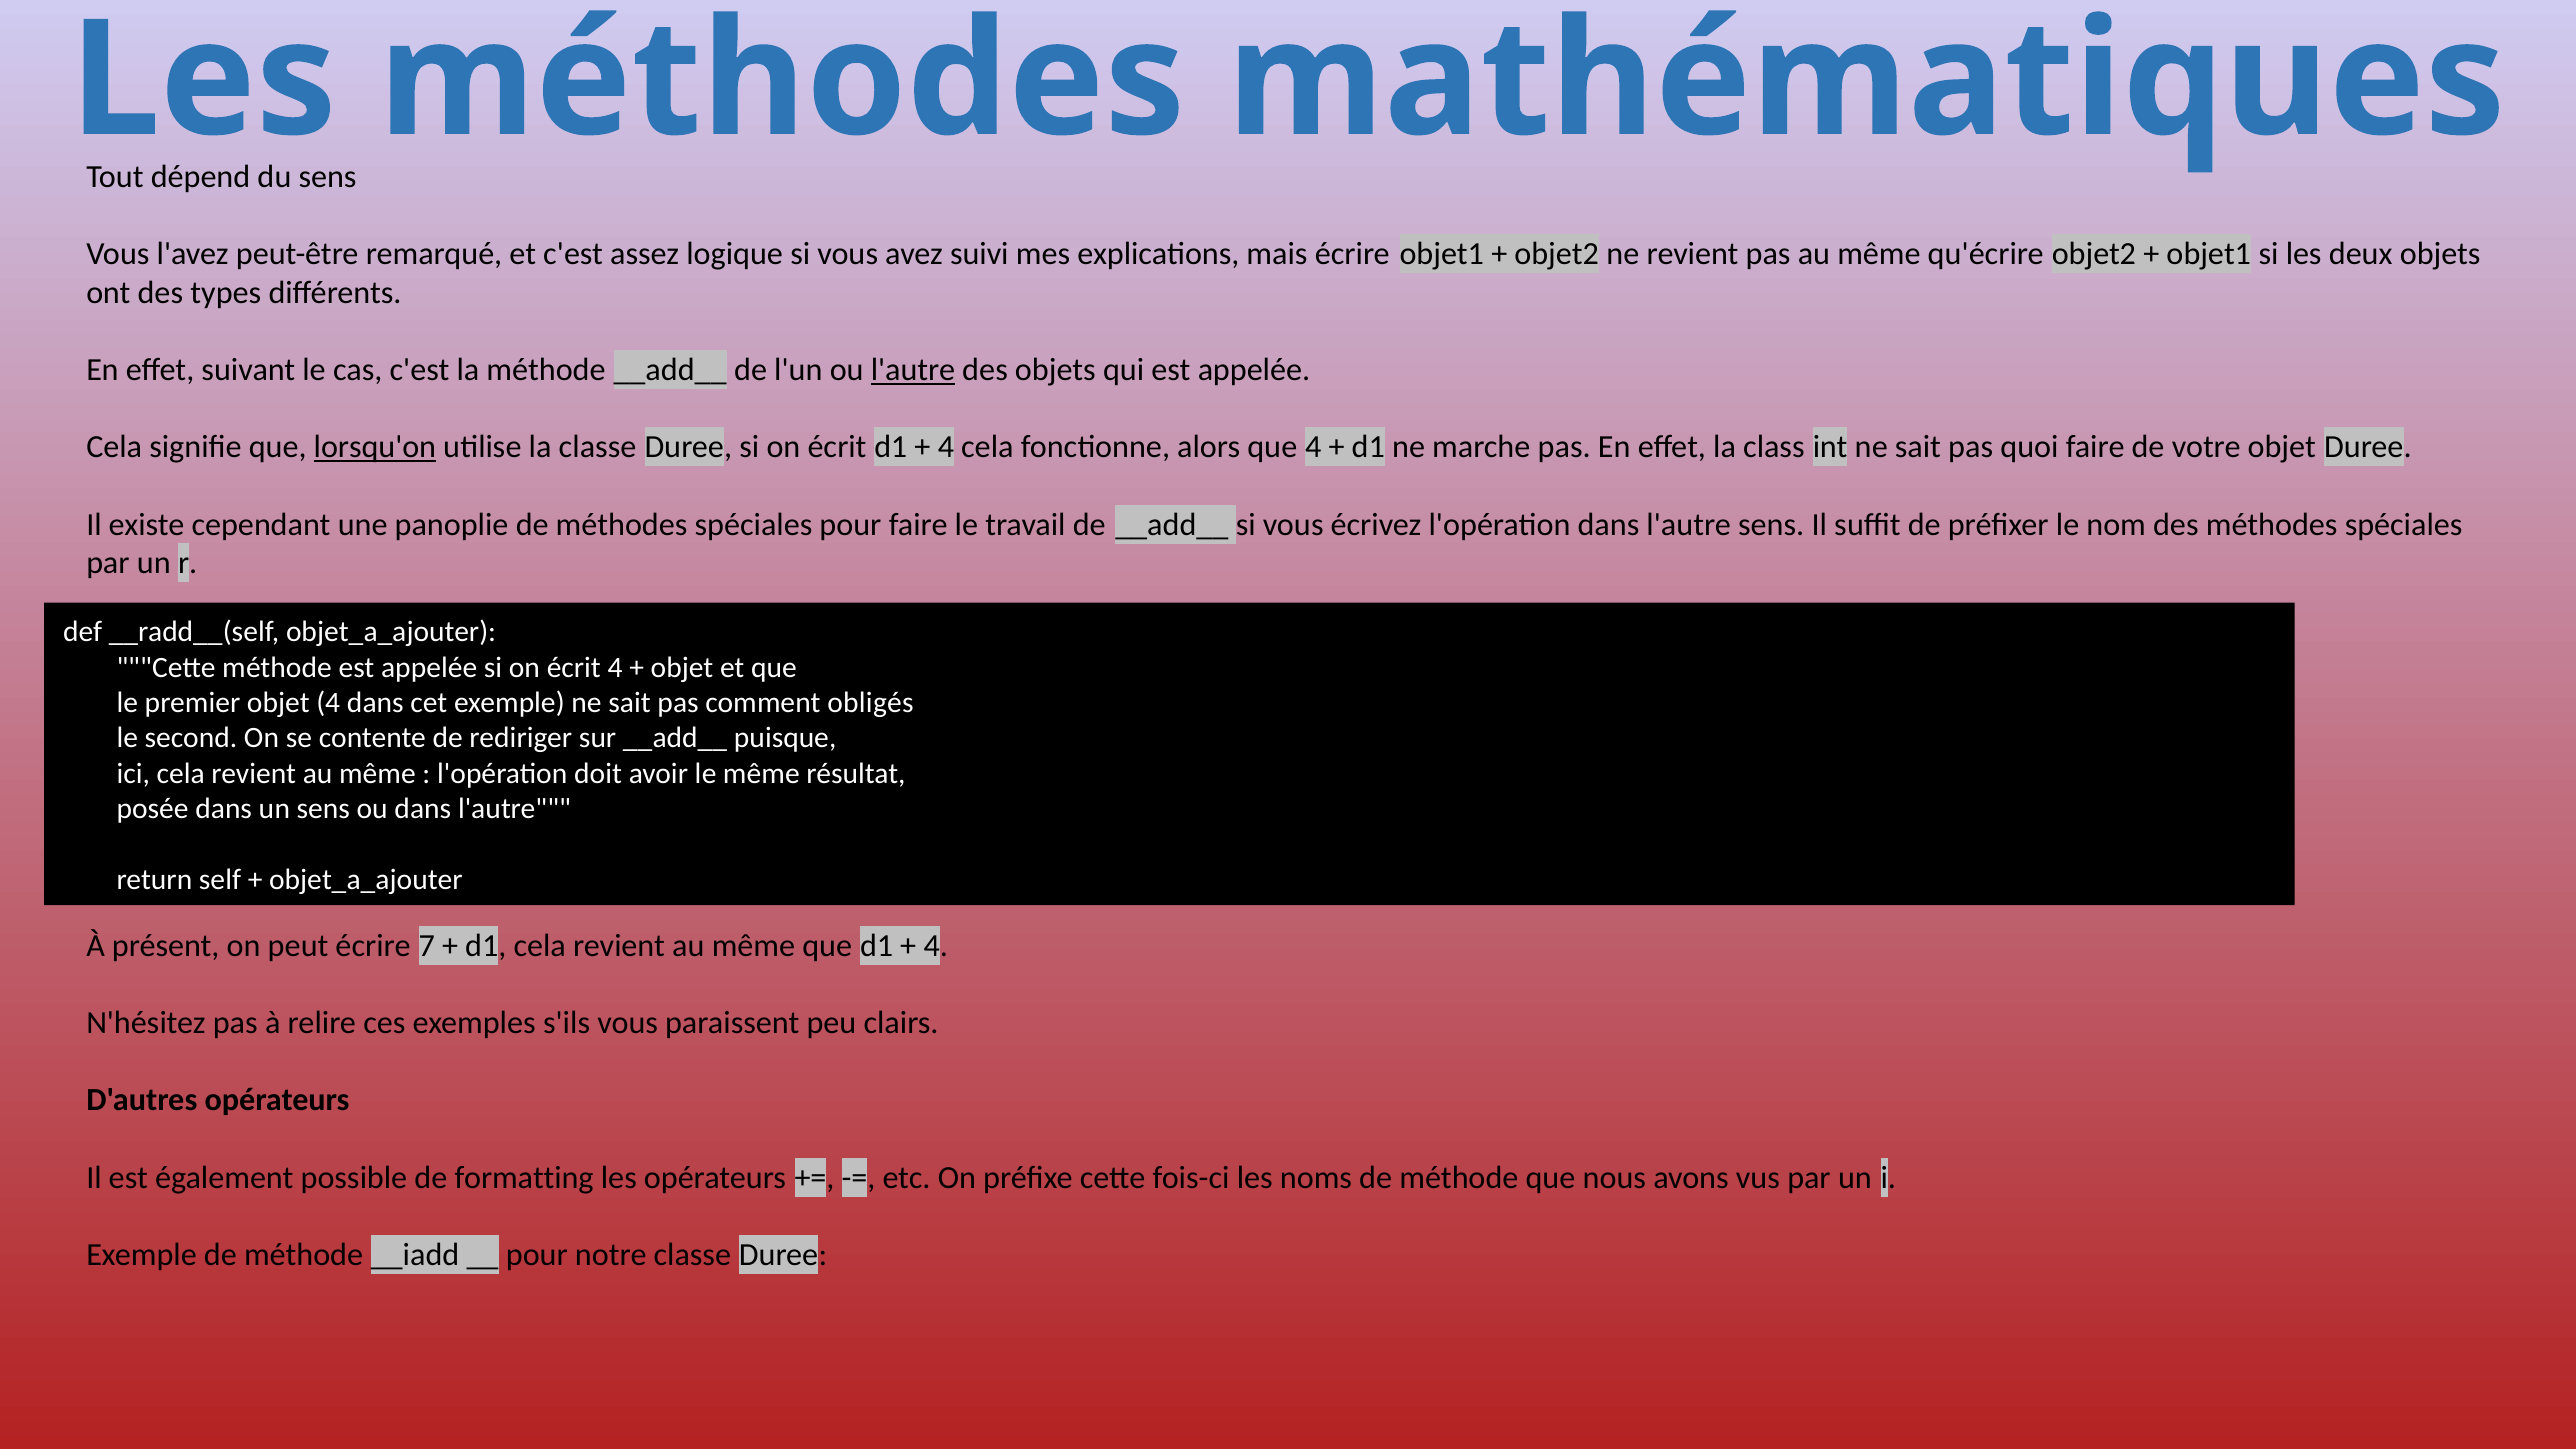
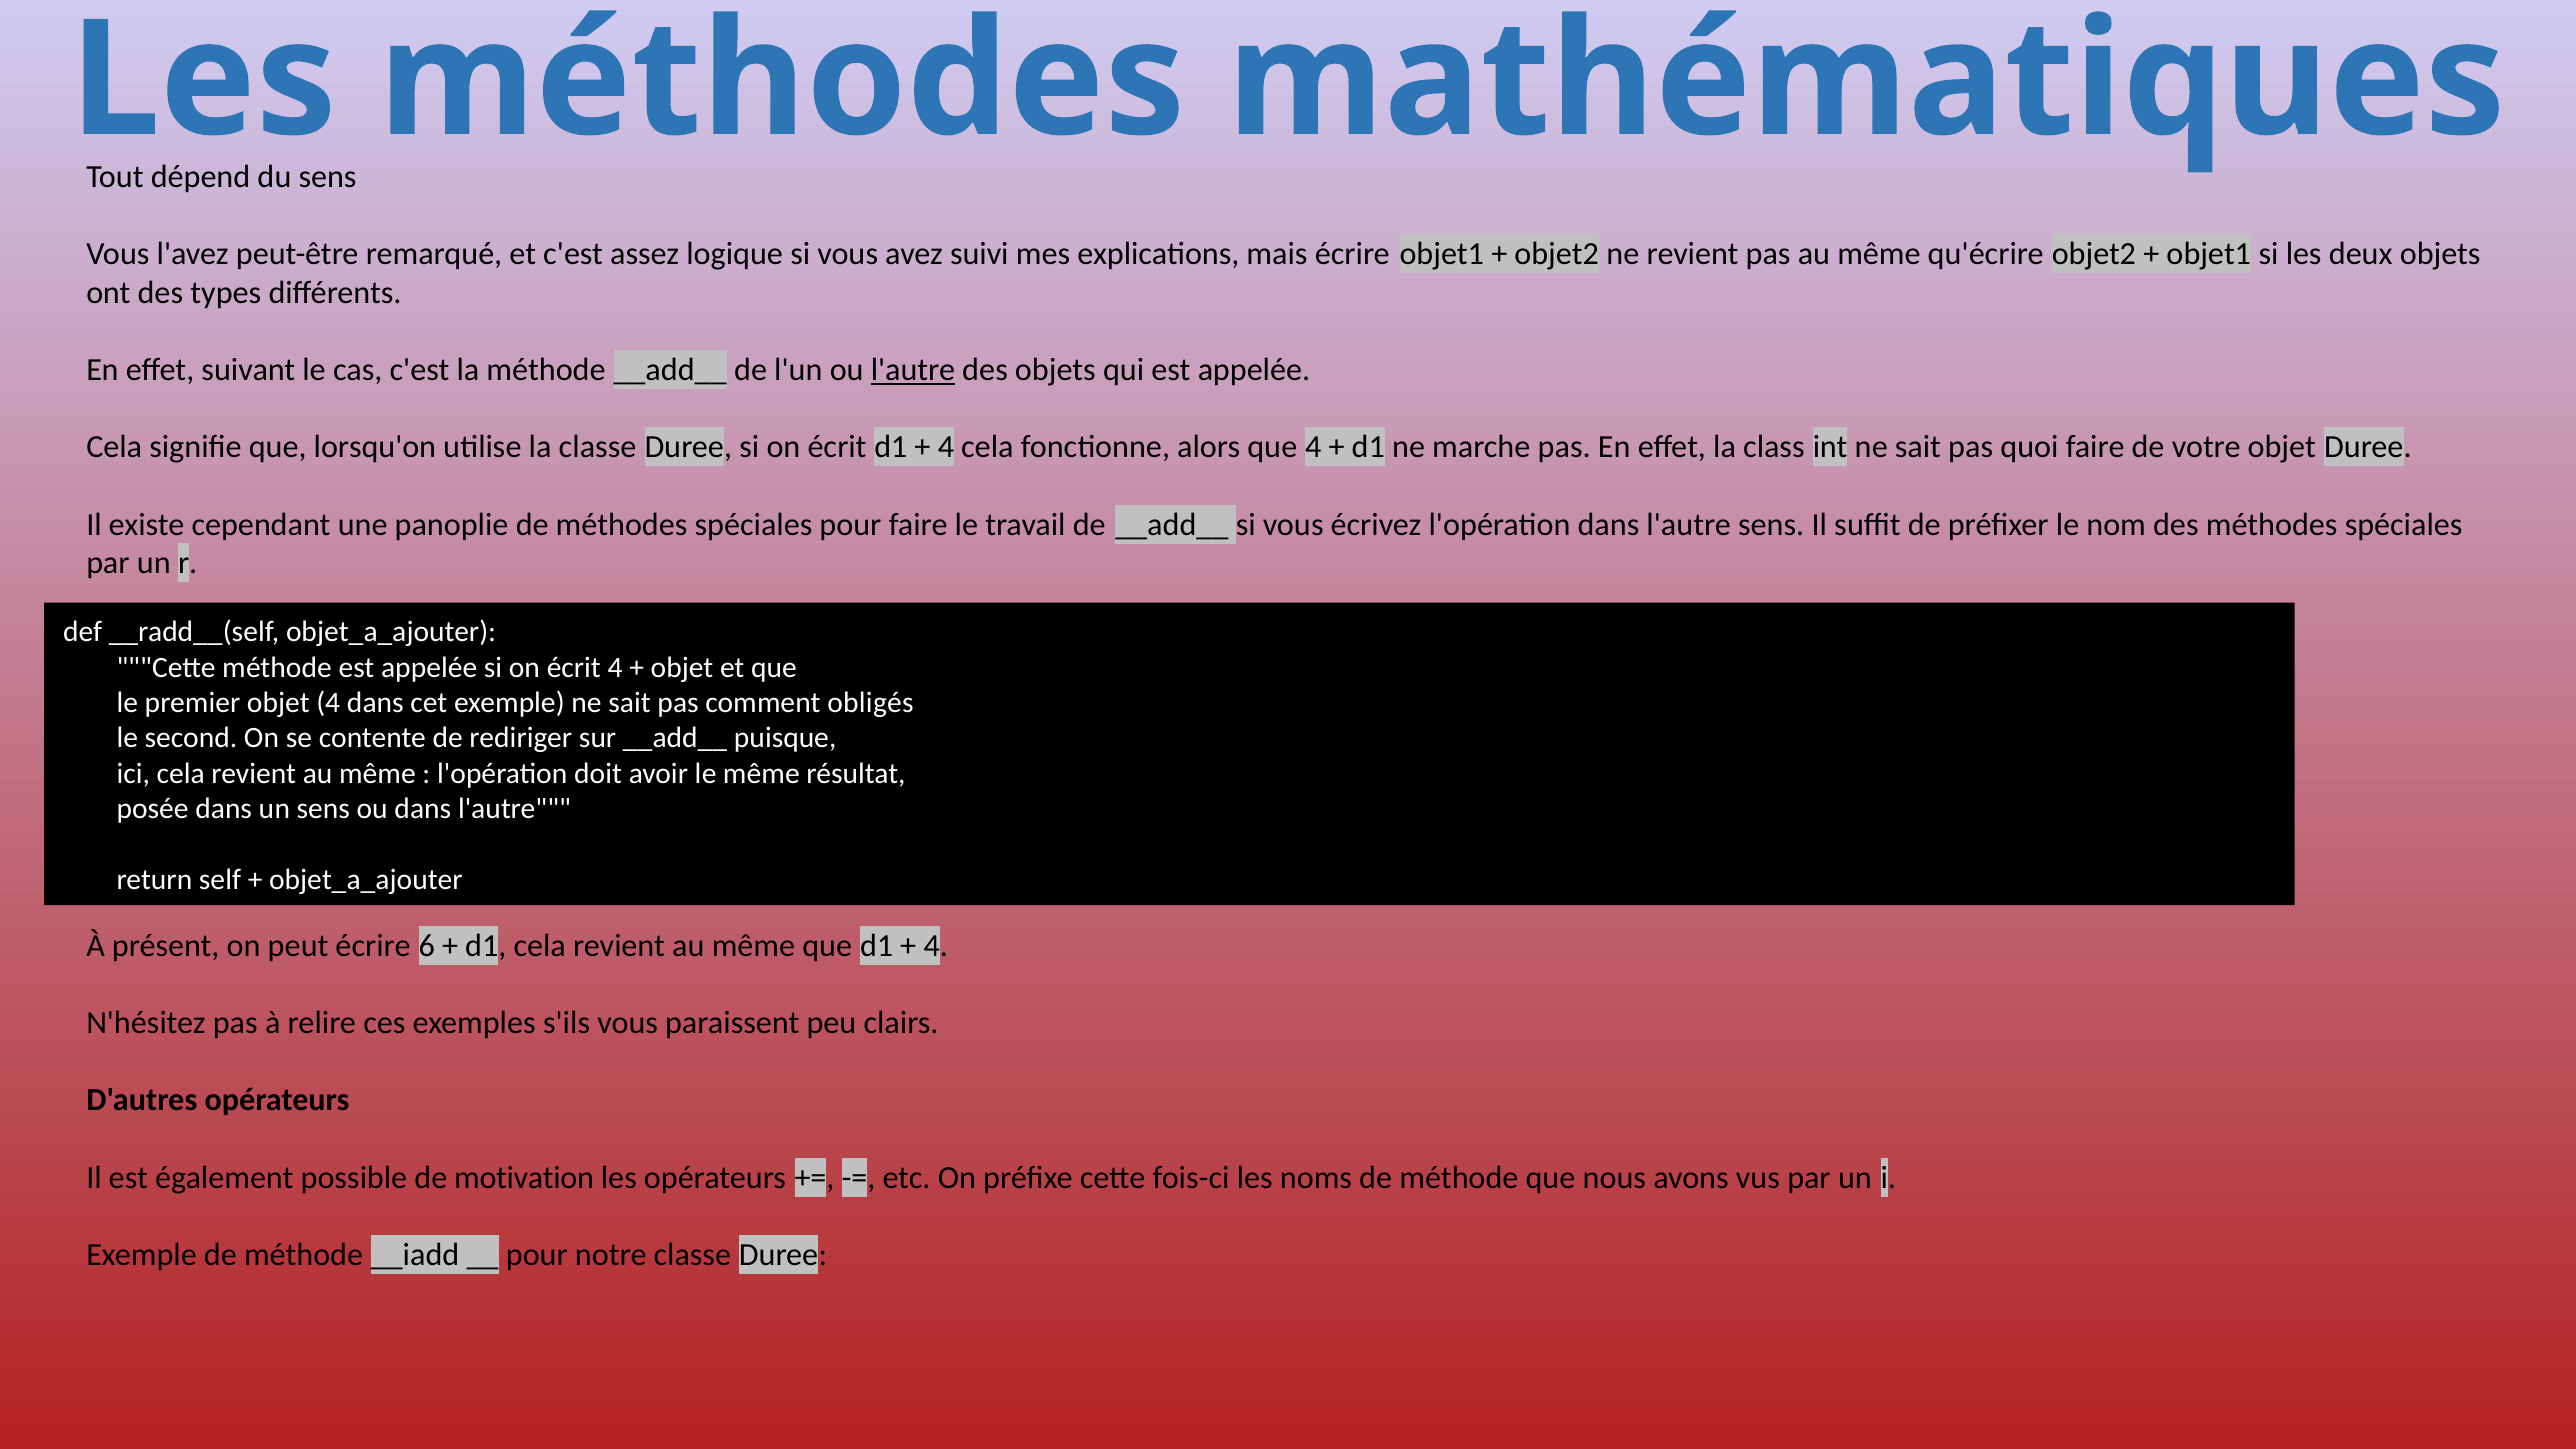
lorsqu'on underline: present -> none
7: 7 -> 6
formatting: formatting -> motivation
